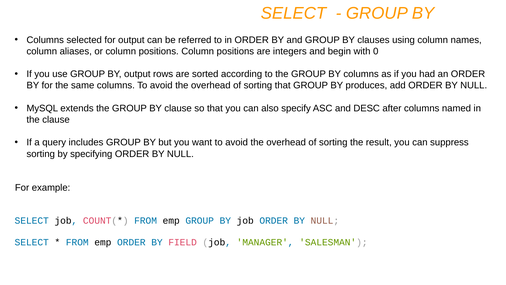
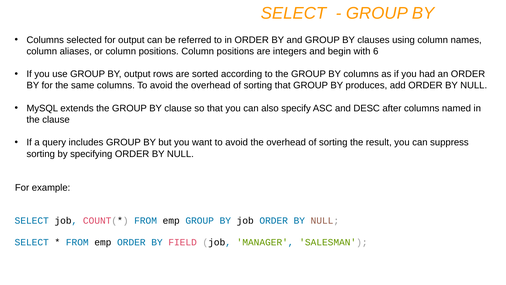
0: 0 -> 6
